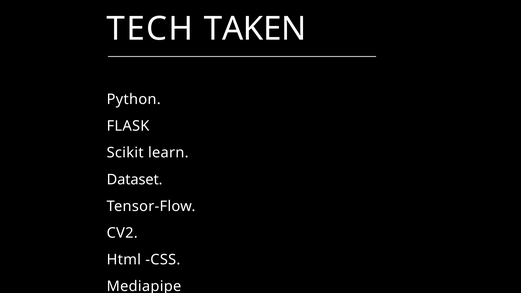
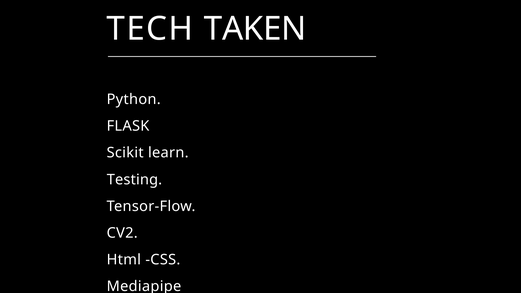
Dataset: Dataset -> Testing
